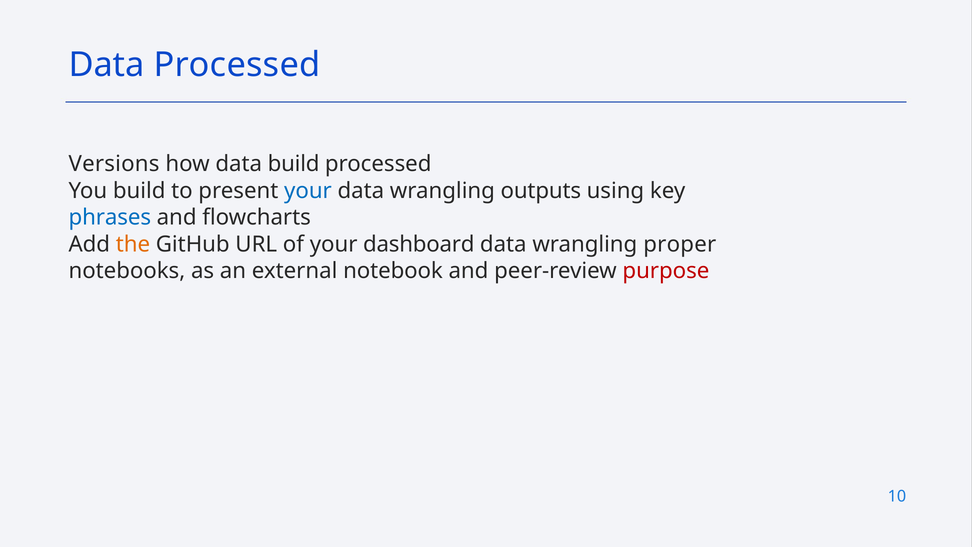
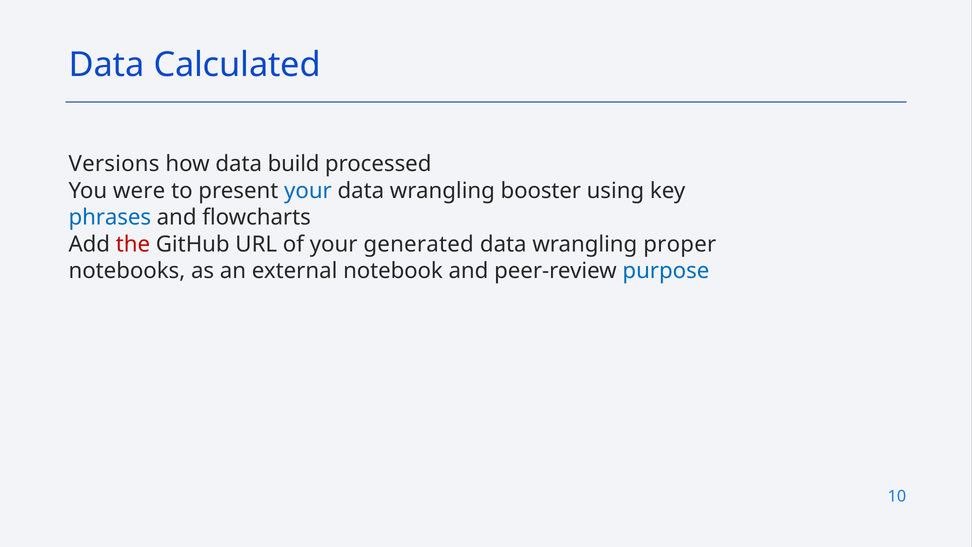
Data Processed: Processed -> Calculated
You build: build -> were
outputs: outputs -> booster
the colour: orange -> red
dashboard: dashboard -> generated
purpose colour: red -> blue
